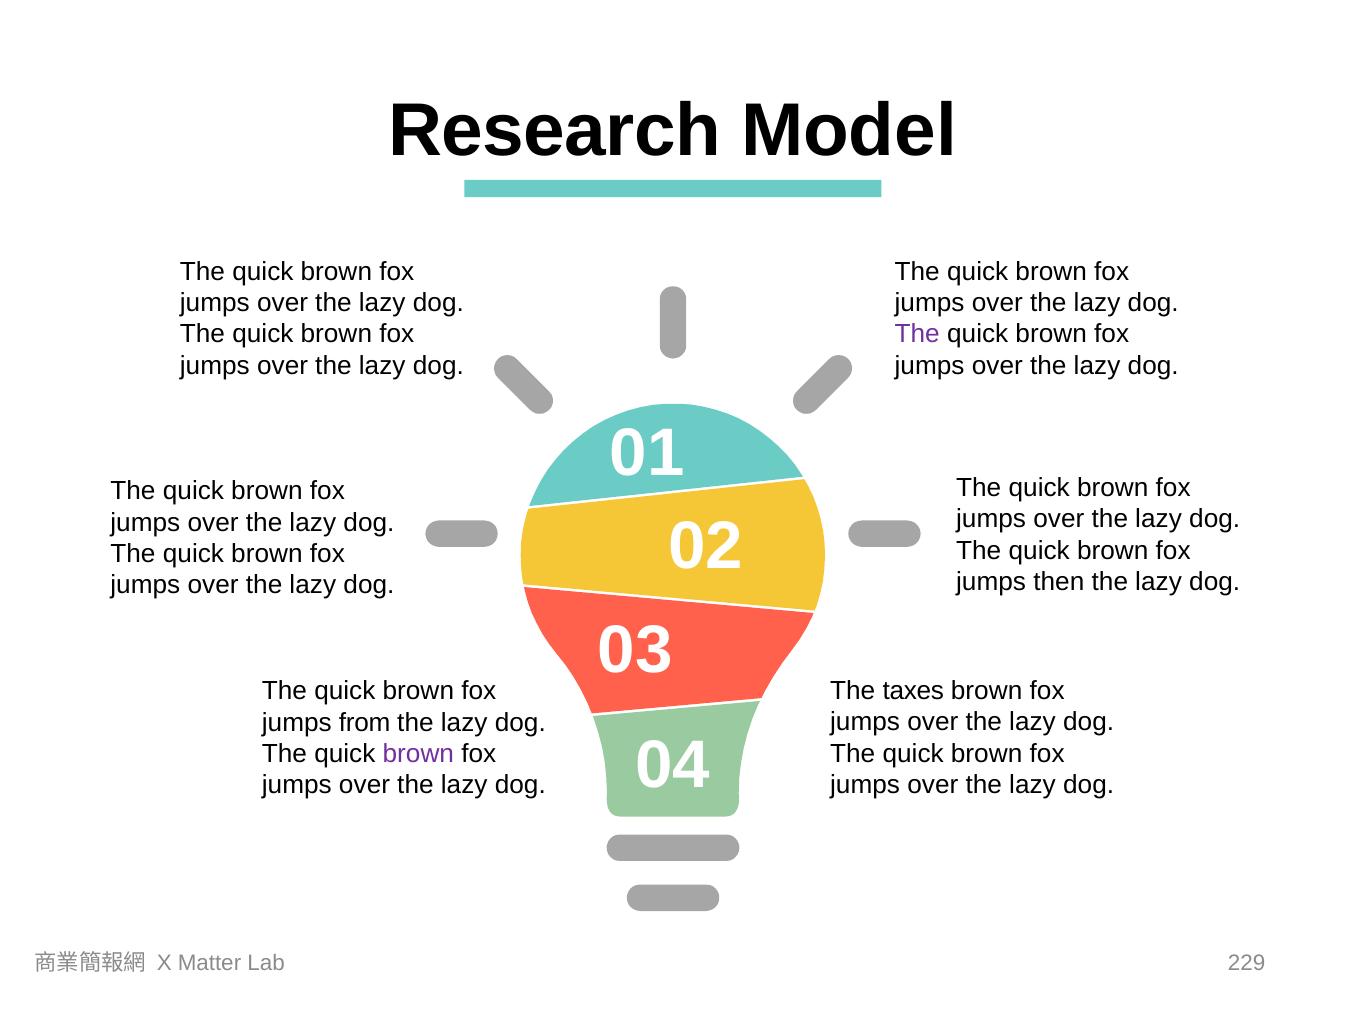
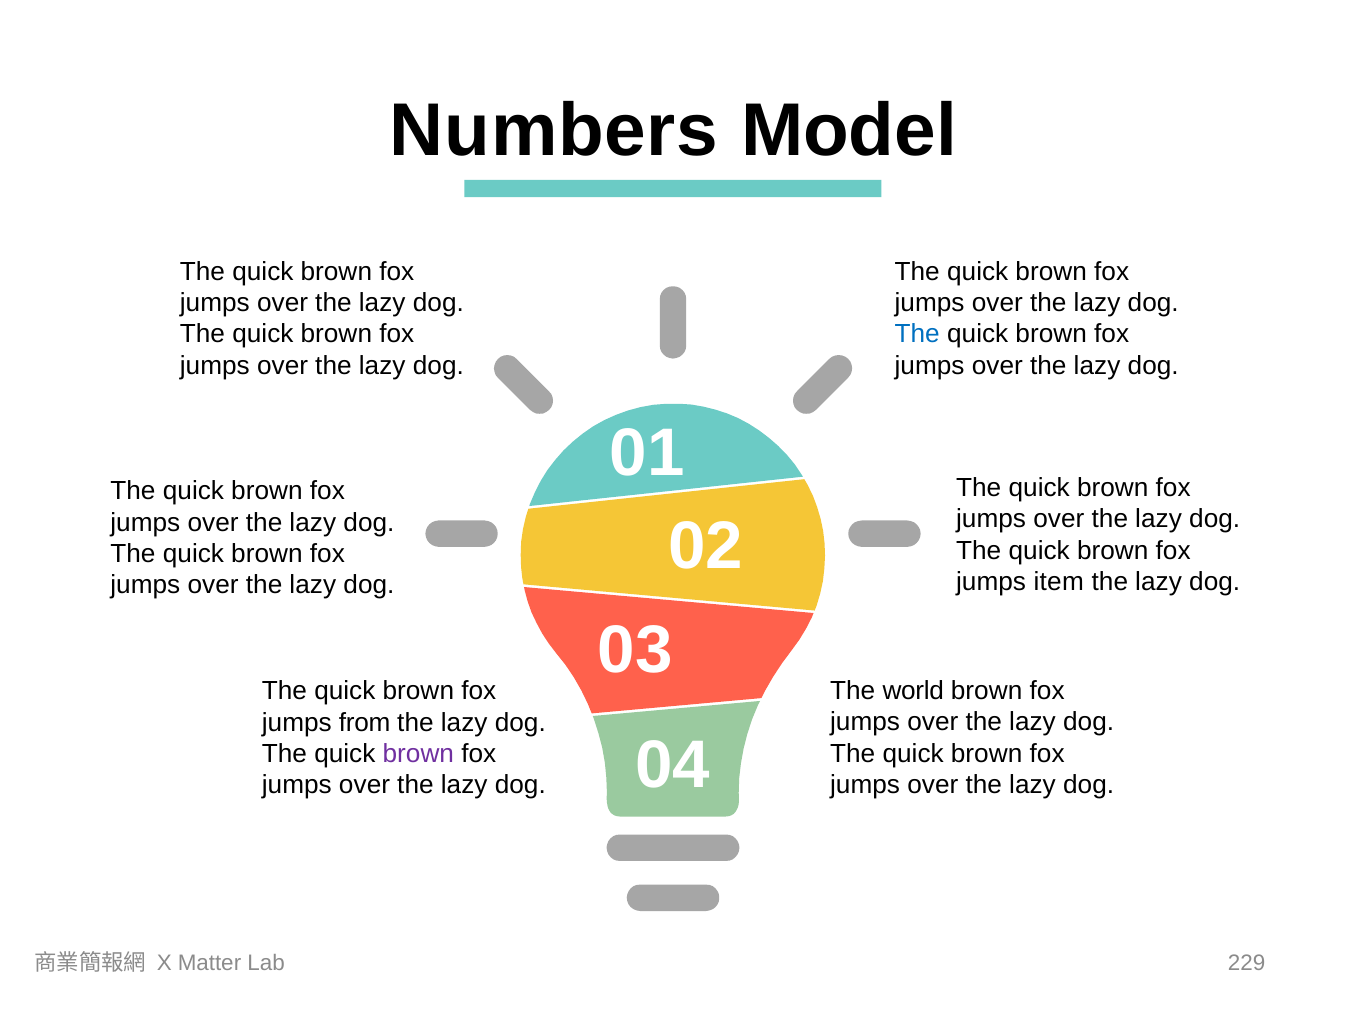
Research: Research -> Numbers
The at (917, 334) colour: purple -> blue
then: then -> item
taxes: taxes -> world
